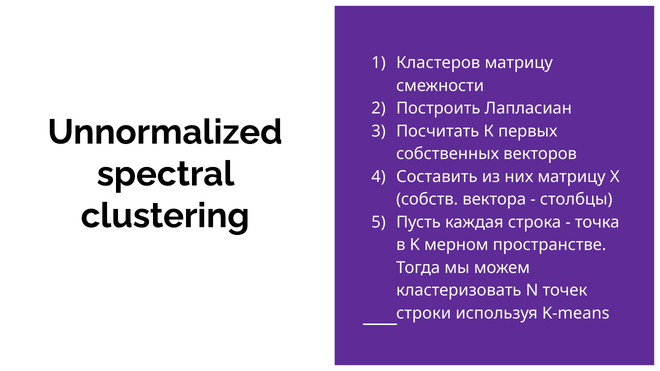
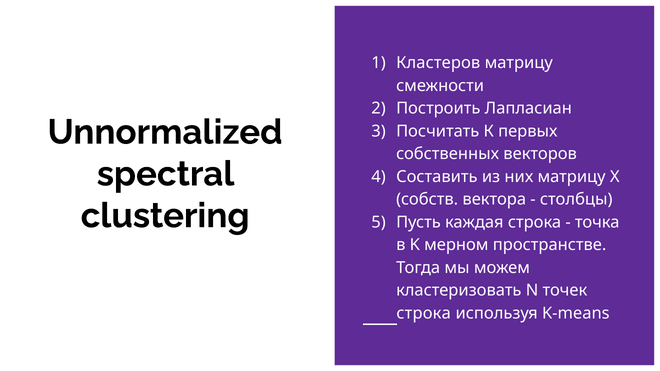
строки at (424, 313): строки -> строка
